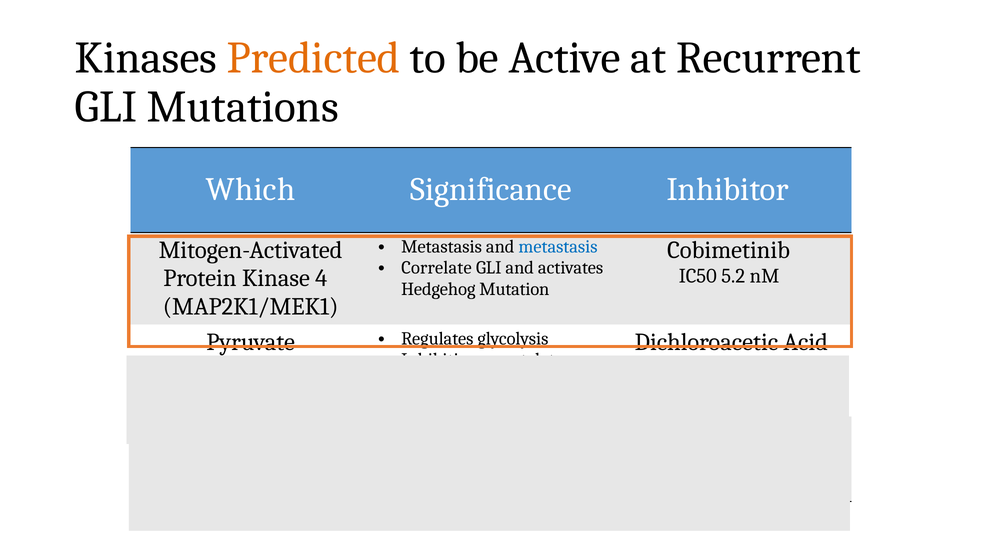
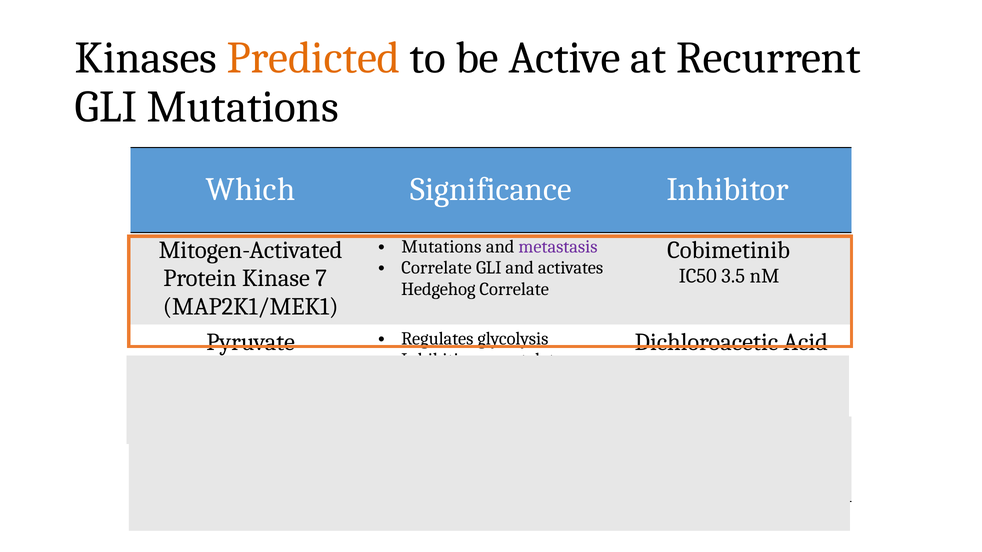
Metastasis at (442, 247): Metastasis -> Mutations
metastasis at (558, 247) colour: blue -> purple
5.2: 5.2 -> 3.5
4: 4 -> 7
Hedgehog Mutation: Mutation -> Correlate
